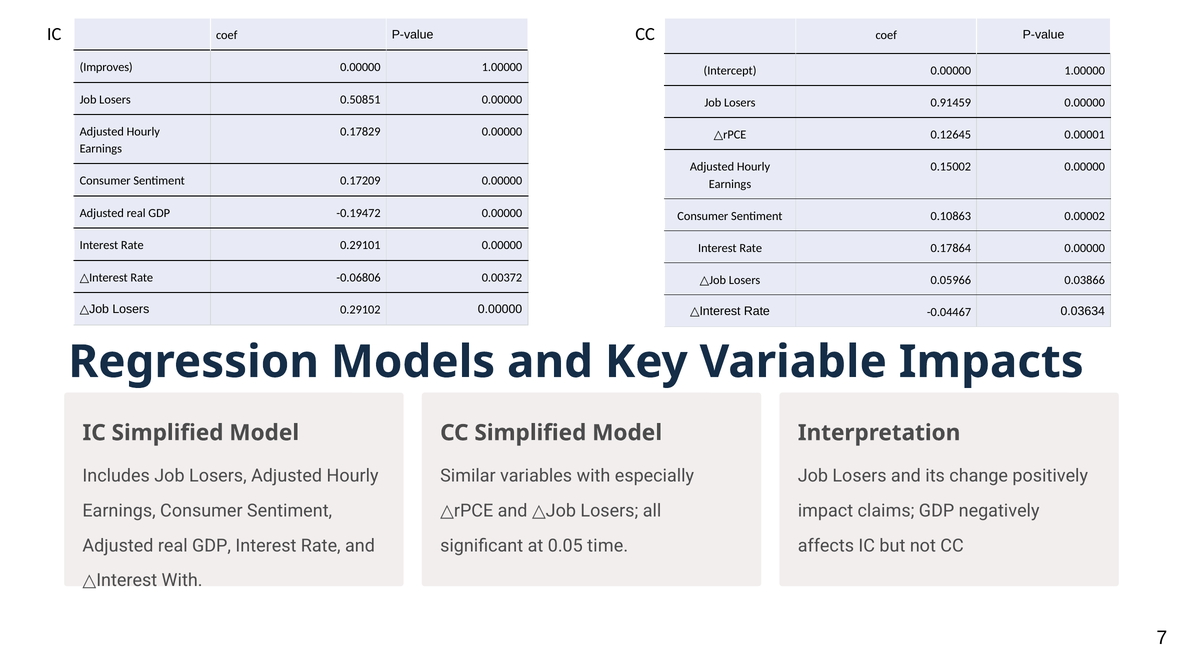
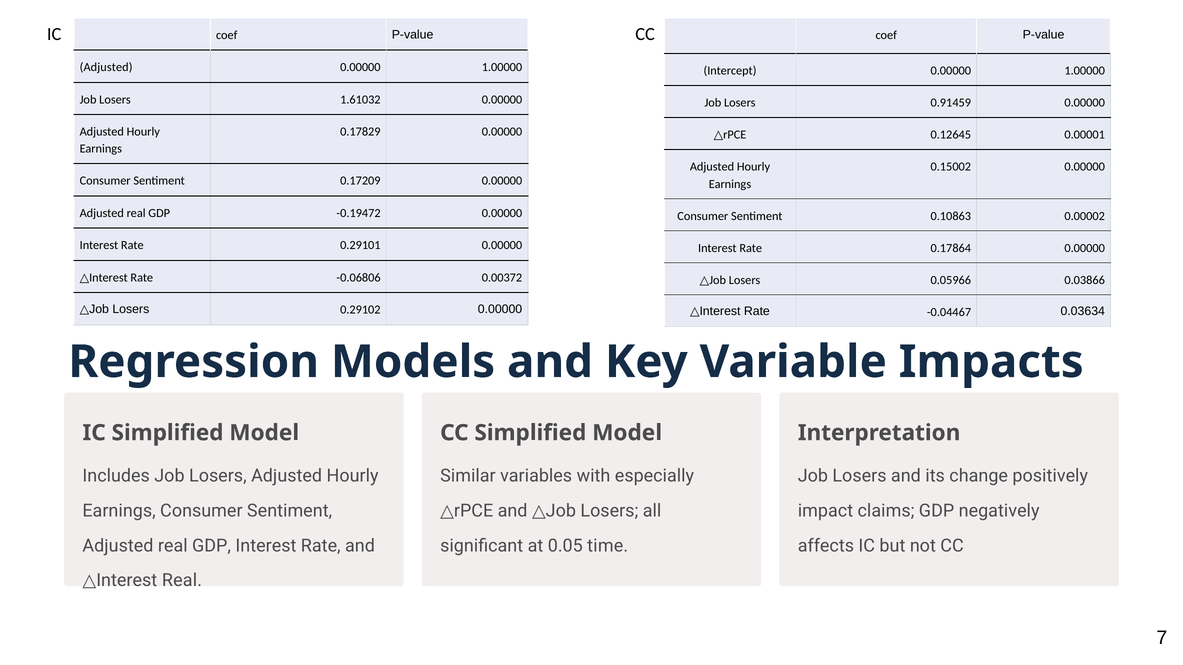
Improves at (106, 67): Improves -> Adjusted
0.50851: 0.50851 -> 1.61032
Interest With: With -> Real
